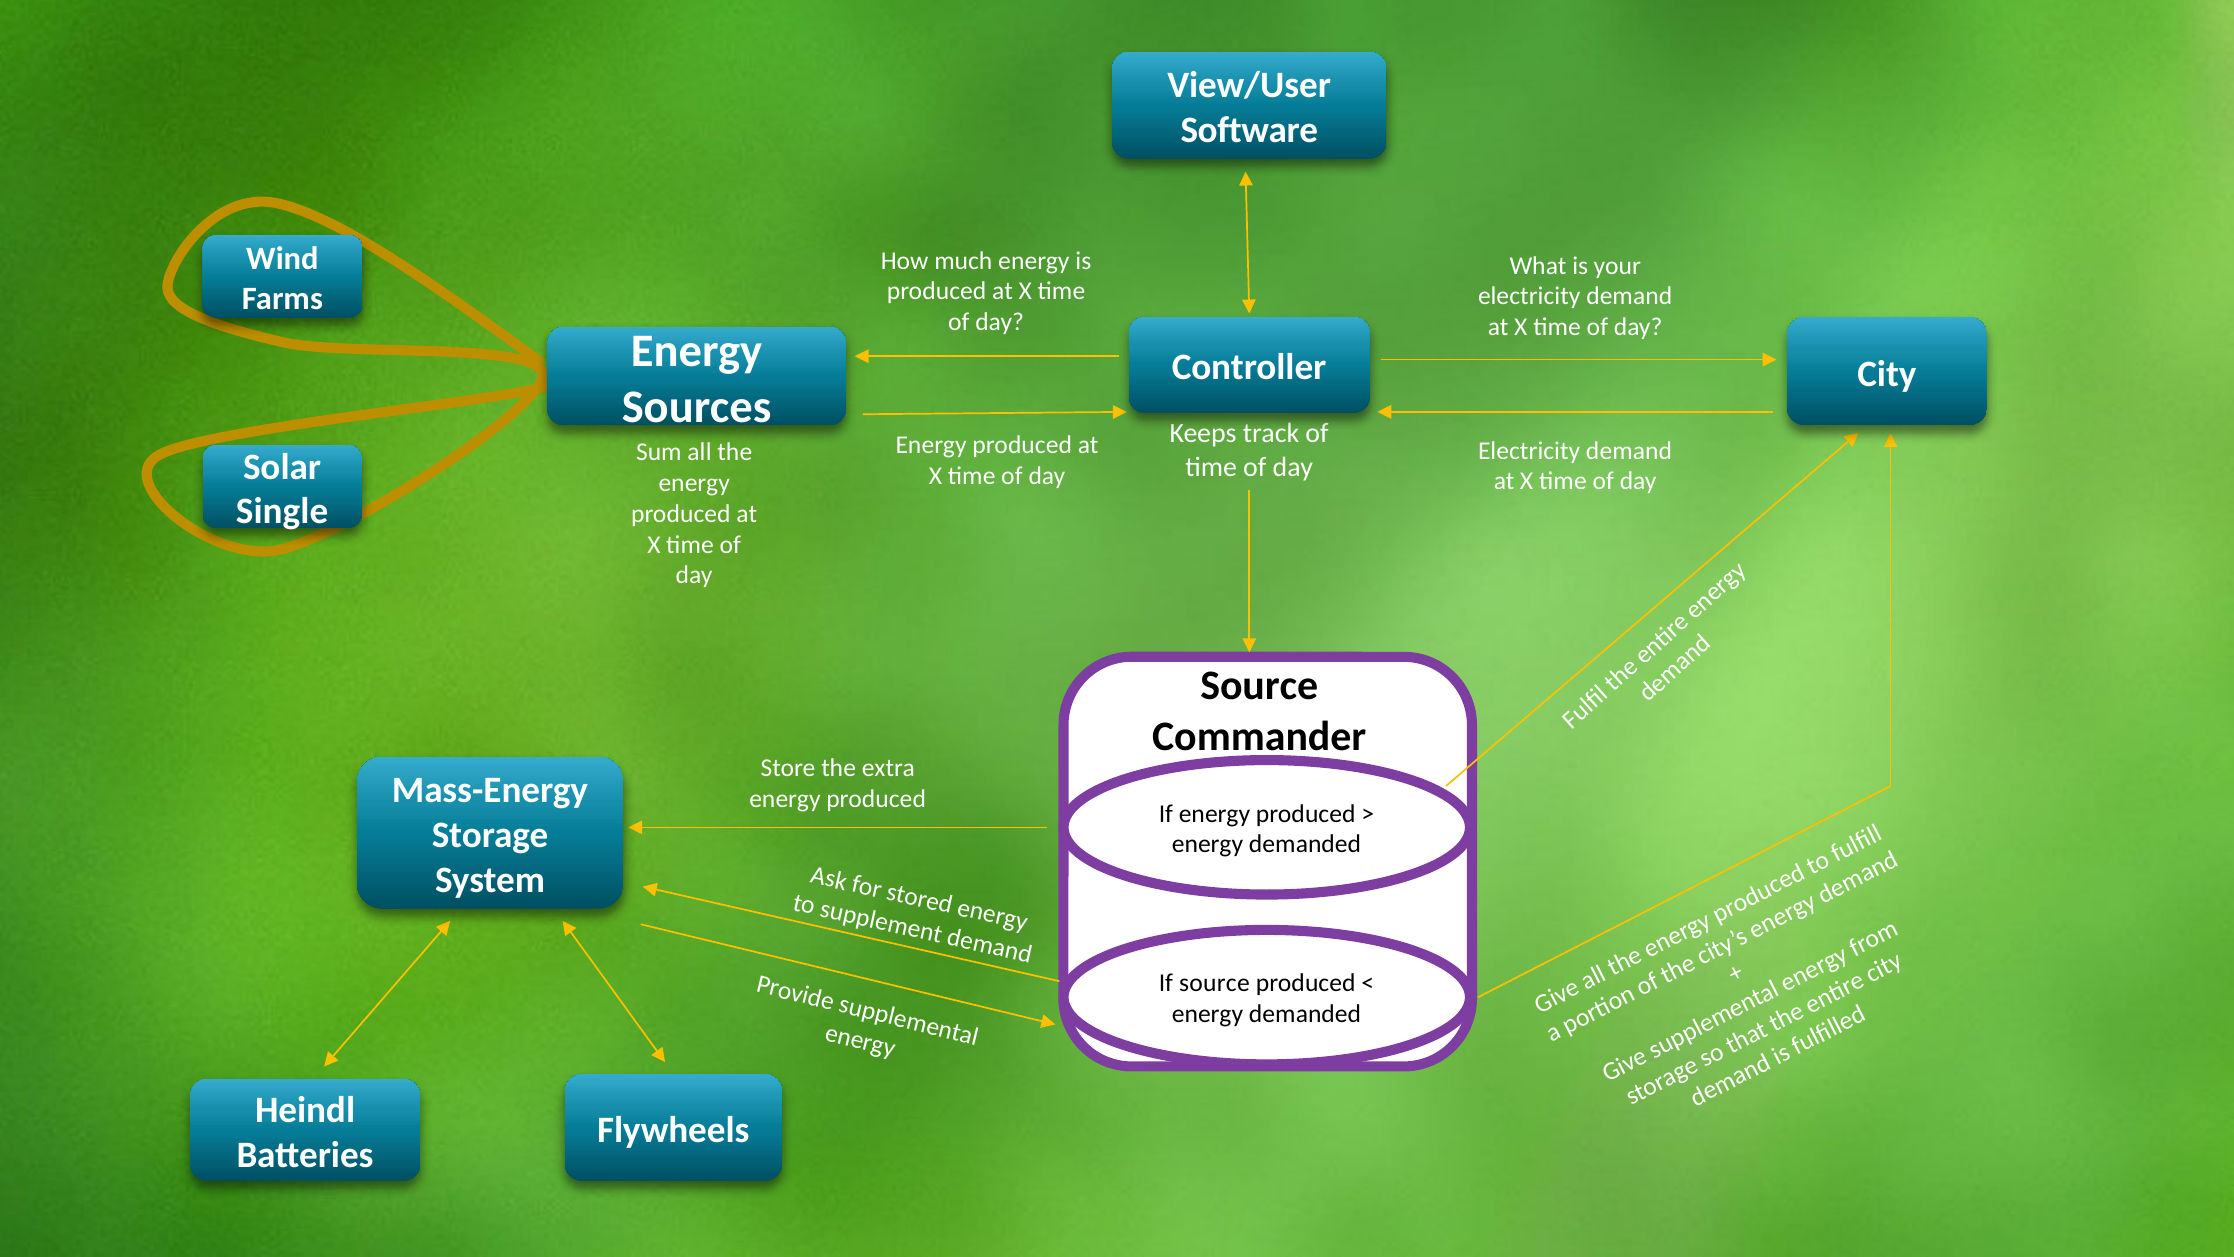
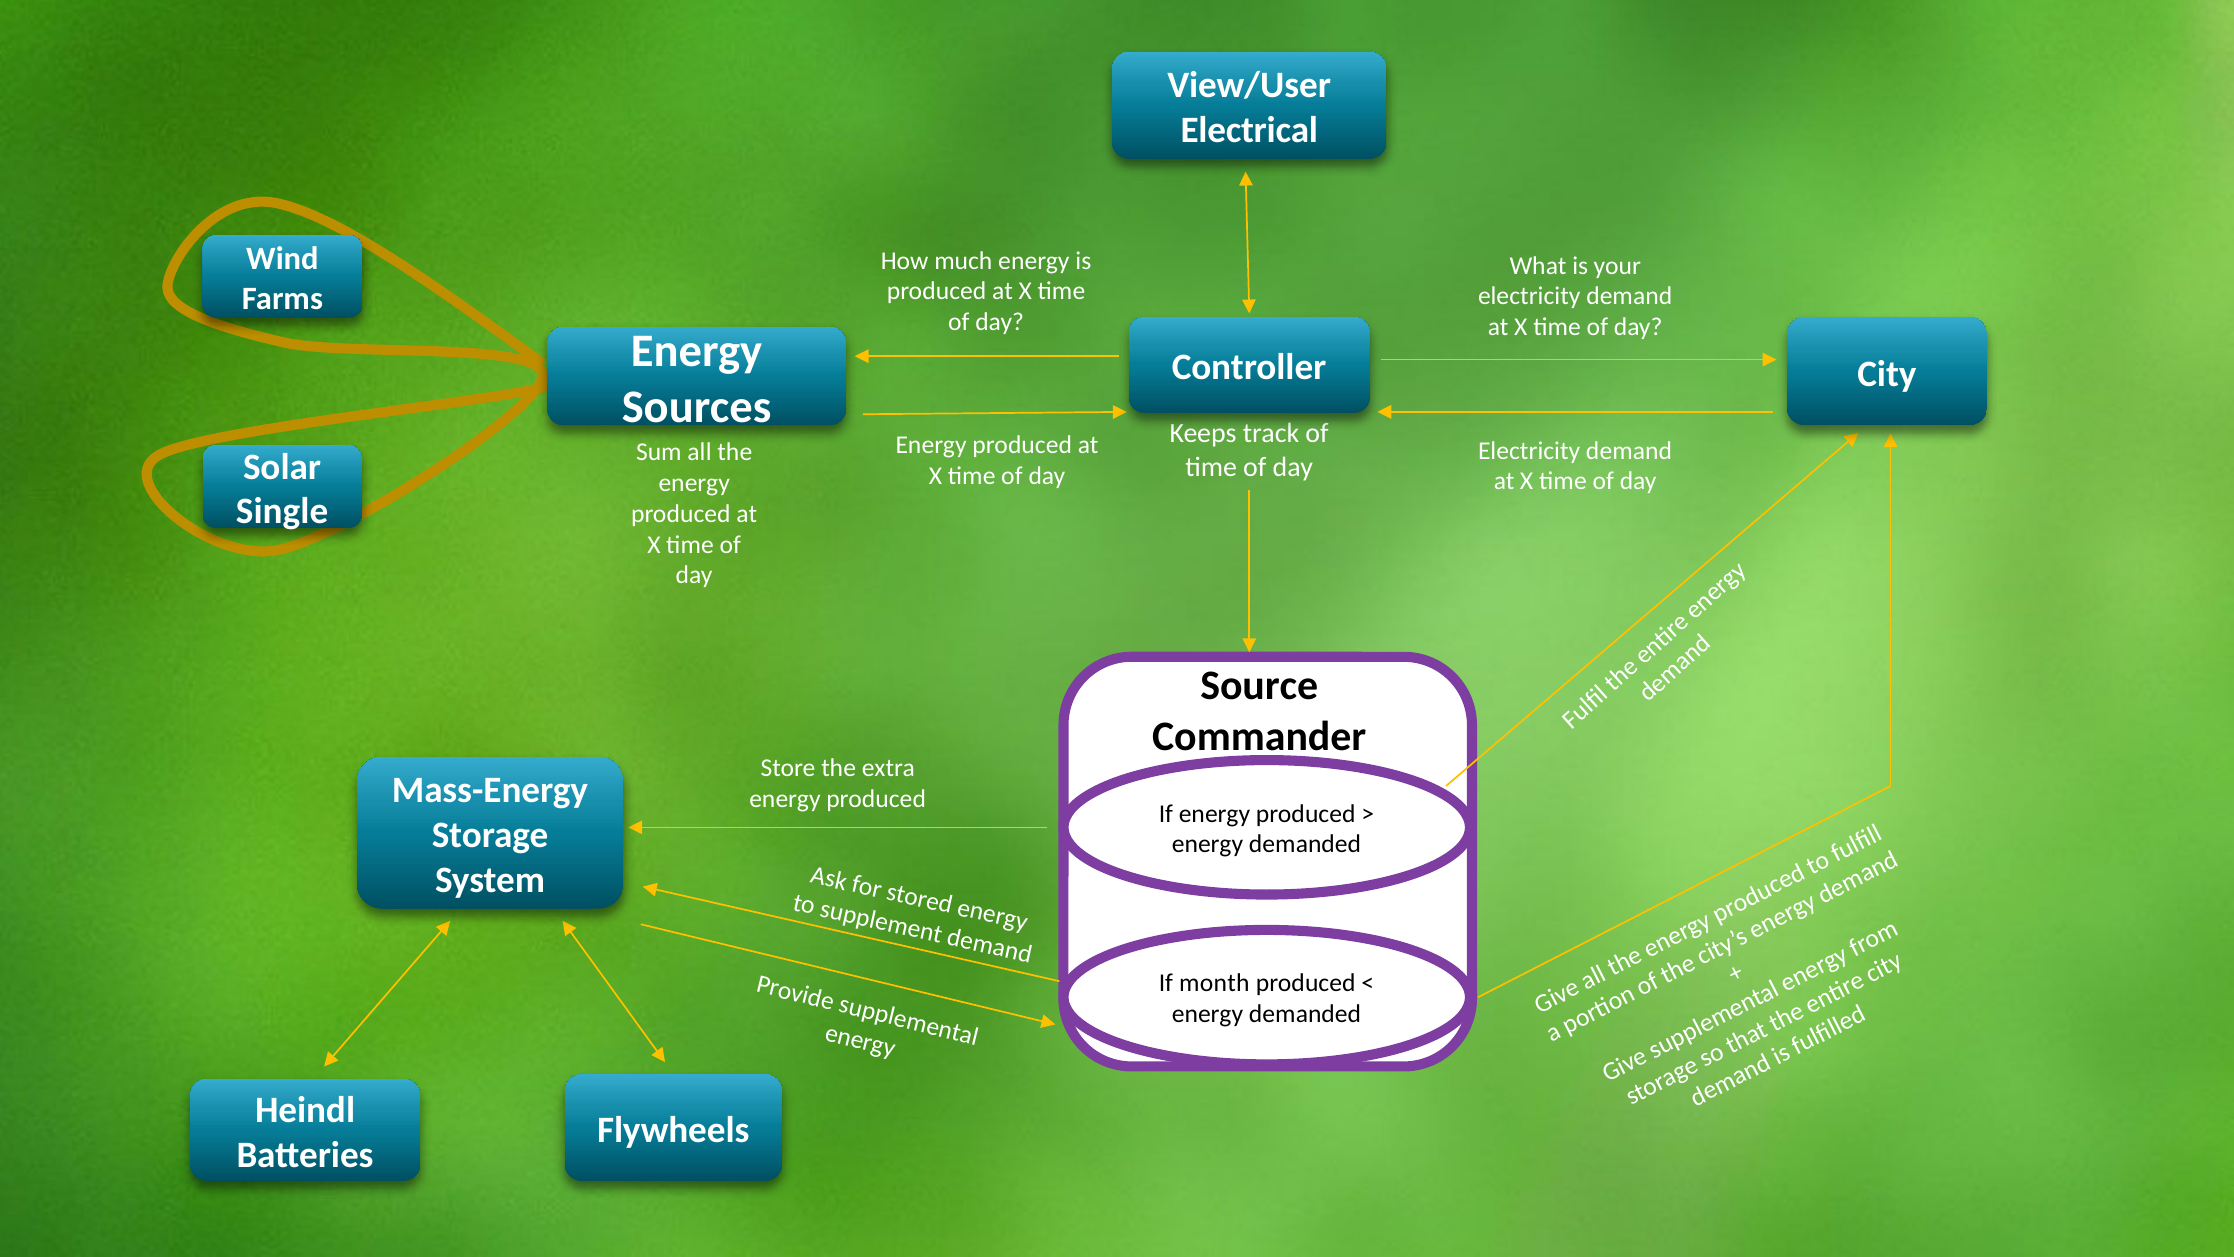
Software: Software -> Electrical
If source: source -> month
